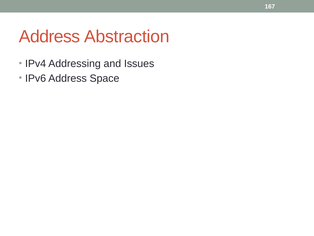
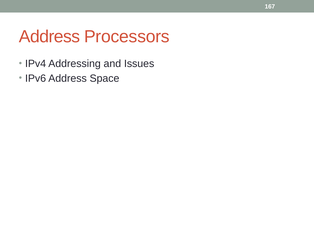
Abstraction: Abstraction -> Processors
